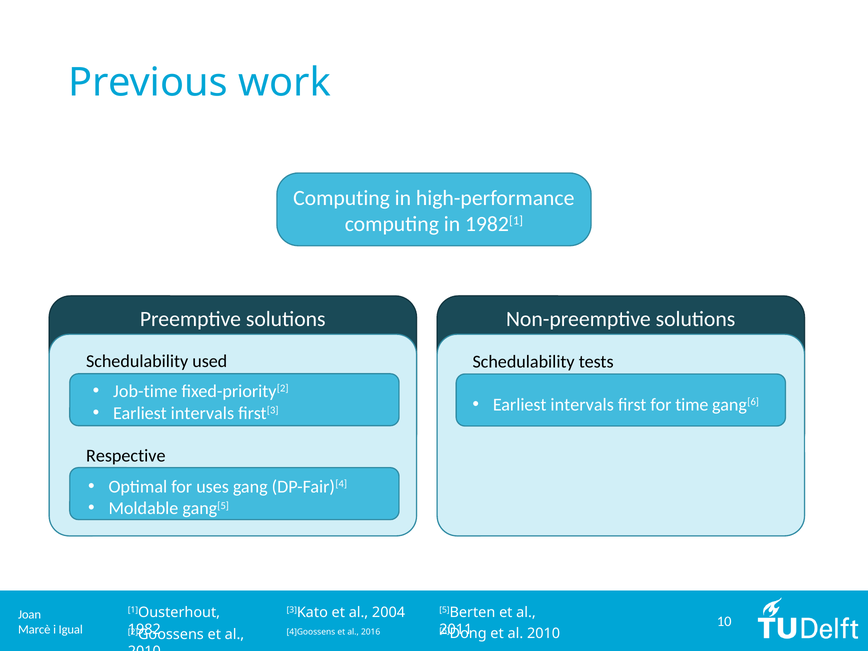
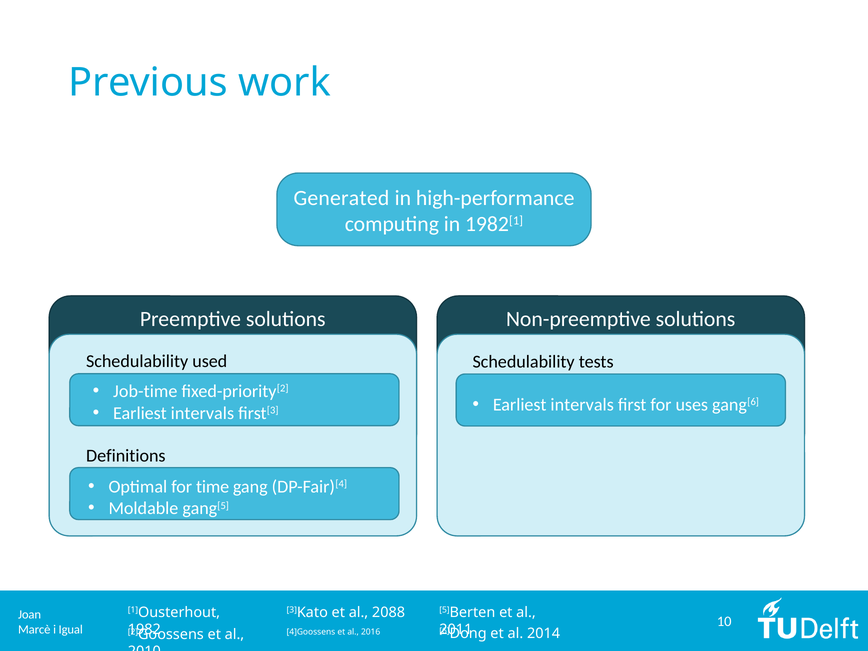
Computing at (342, 198): Computing -> Generated
time: time -> uses
Respective: Respective -> Definitions
uses: uses -> time
2004: 2004 -> 2088
2010 at (544, 633): 2010 -> 2014
